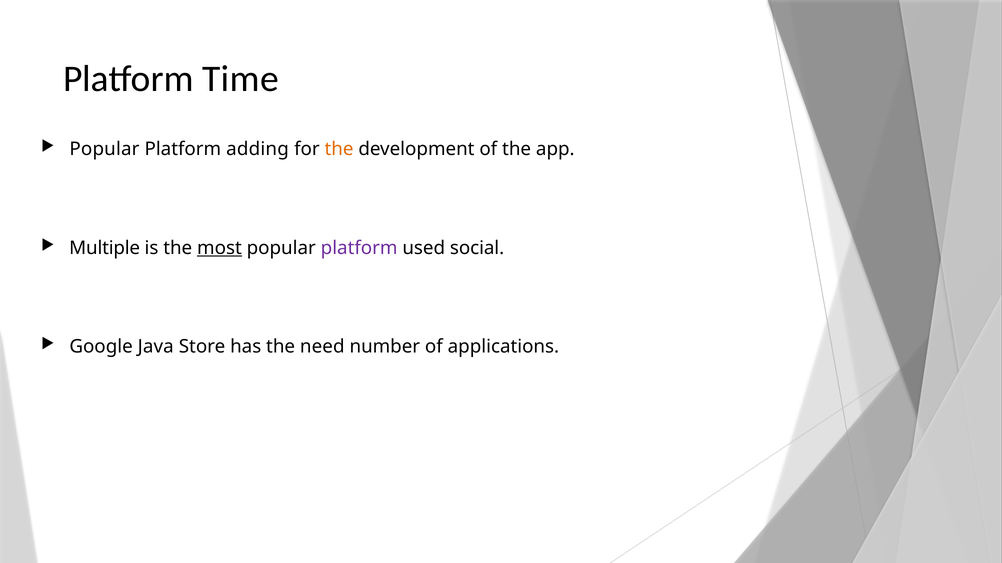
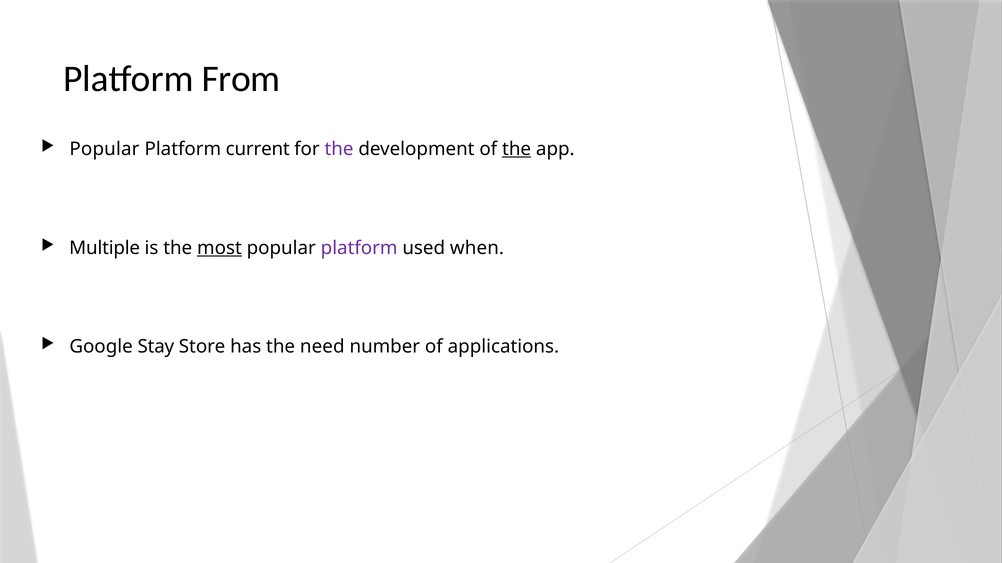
Time: Time -> From
adding: adding -> current
the at (339, 149) colour: orange -> purple
the at (517, 149) underline: none -> present
social: social -> when
Java: Java -> Stay
